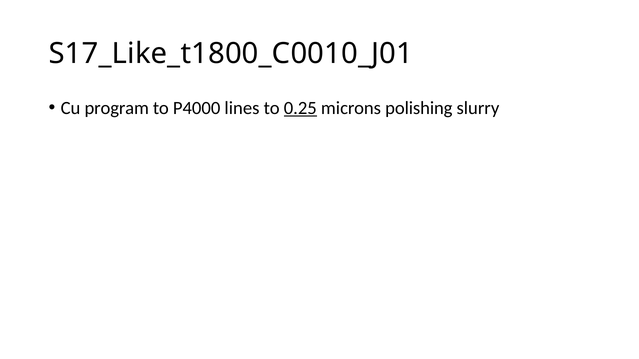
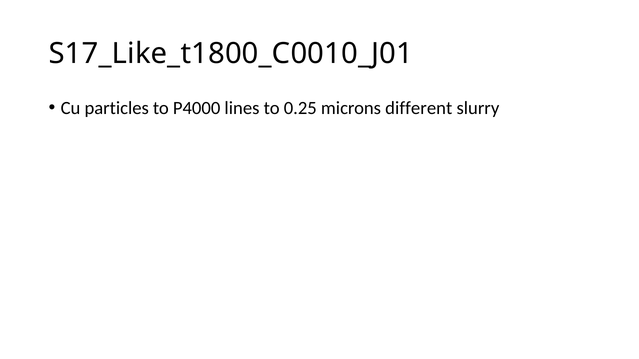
program: program -> particles
0.25 underline: present -> none
polishing: polishing -> different
